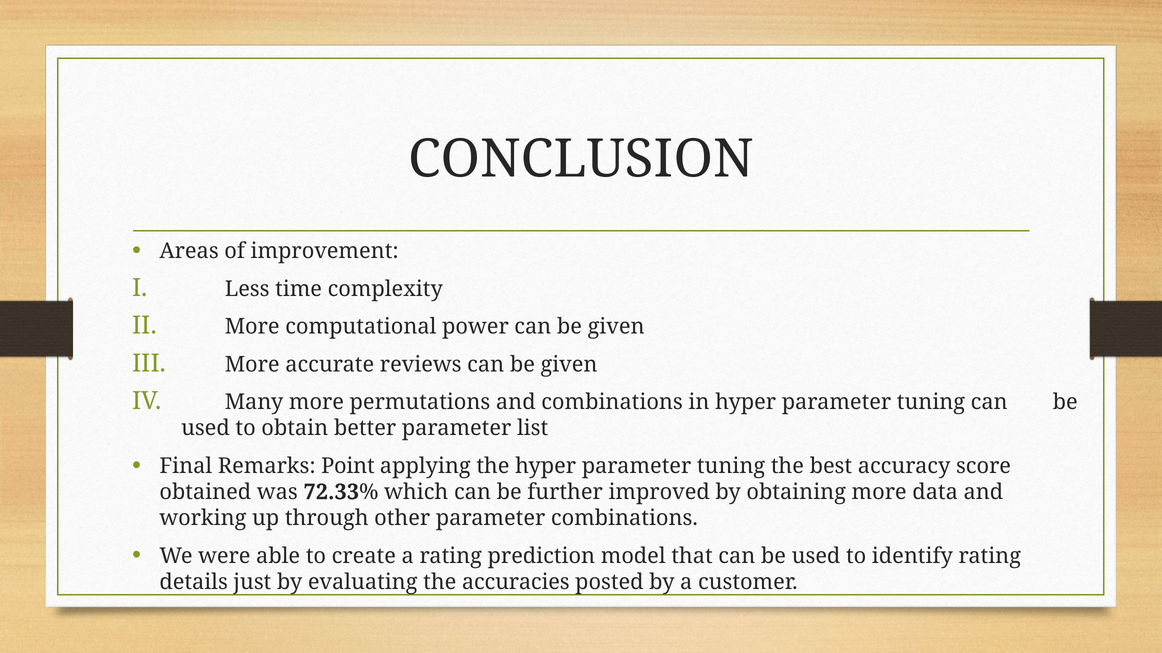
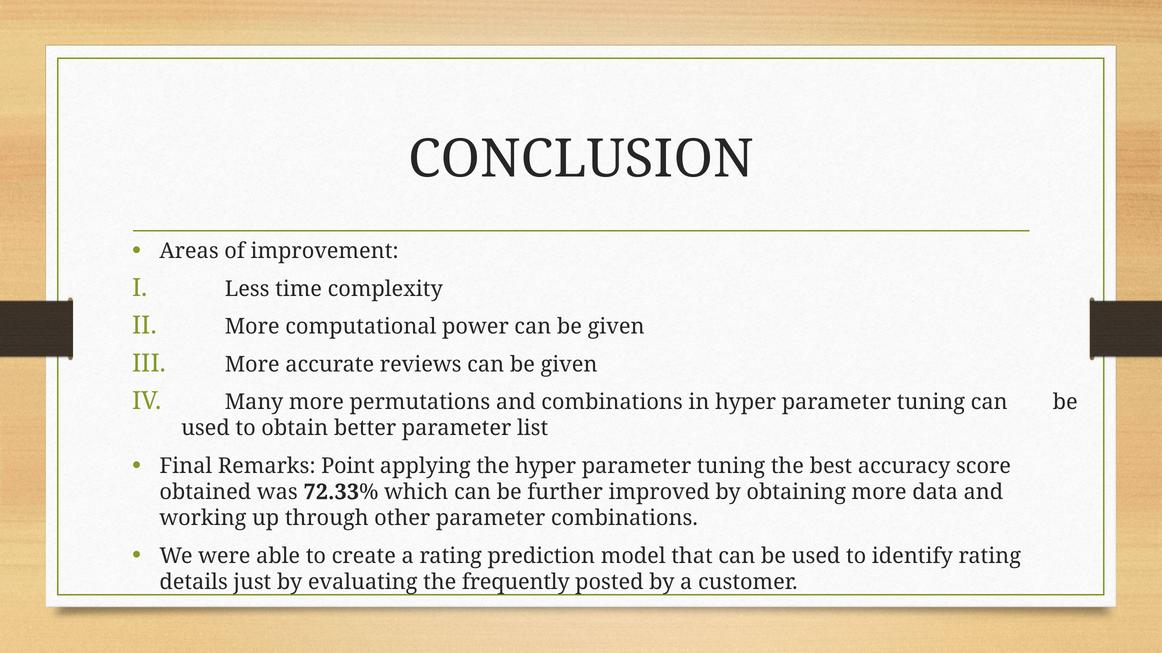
accuracies: accuracies -> frequently
